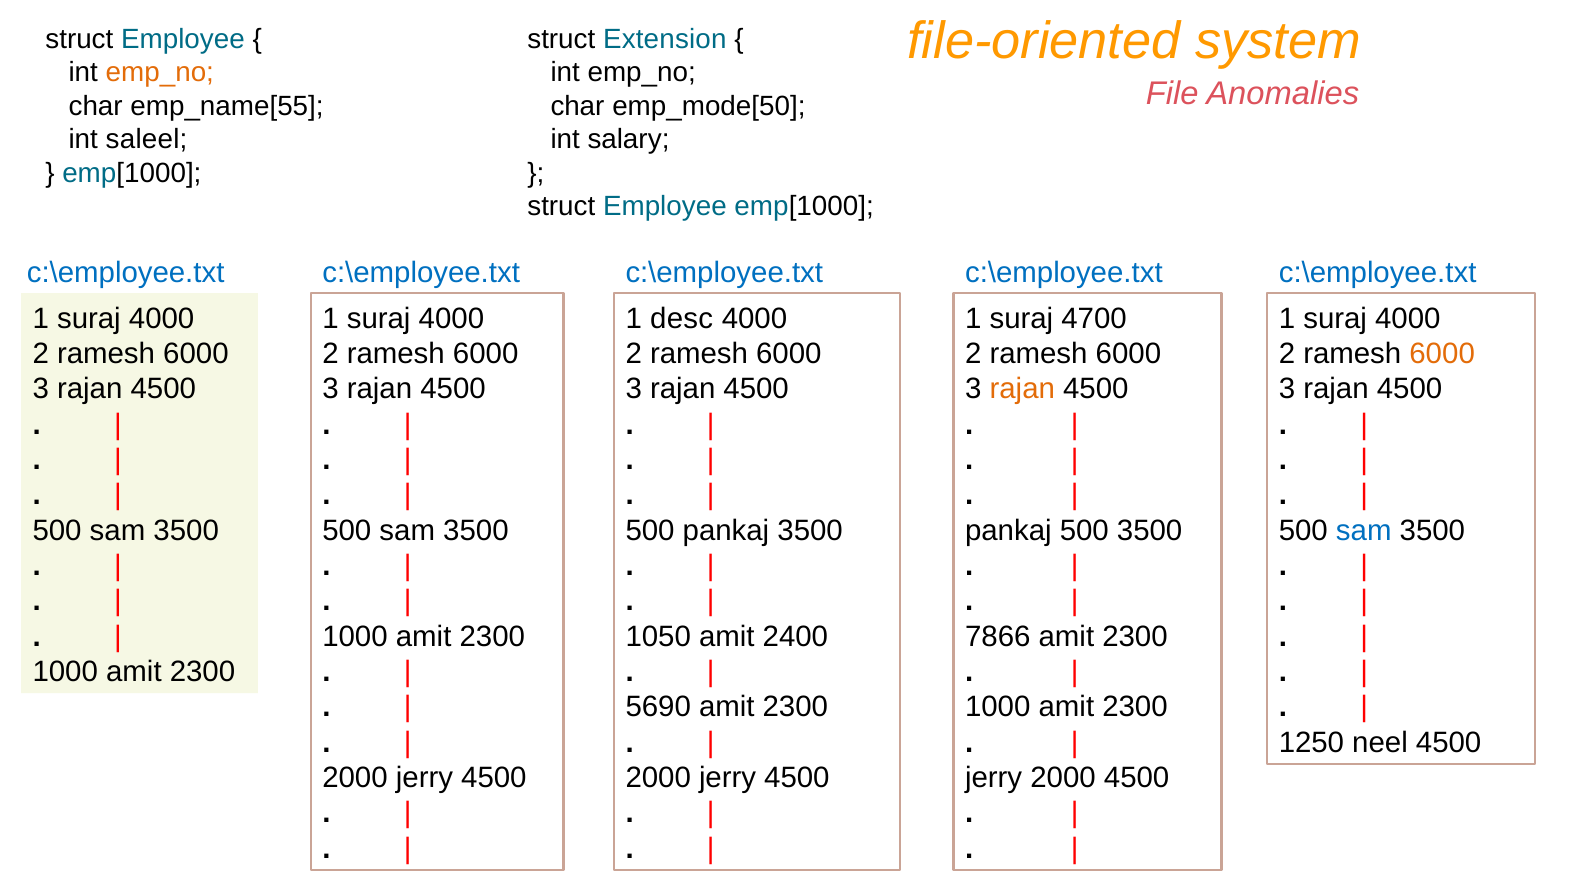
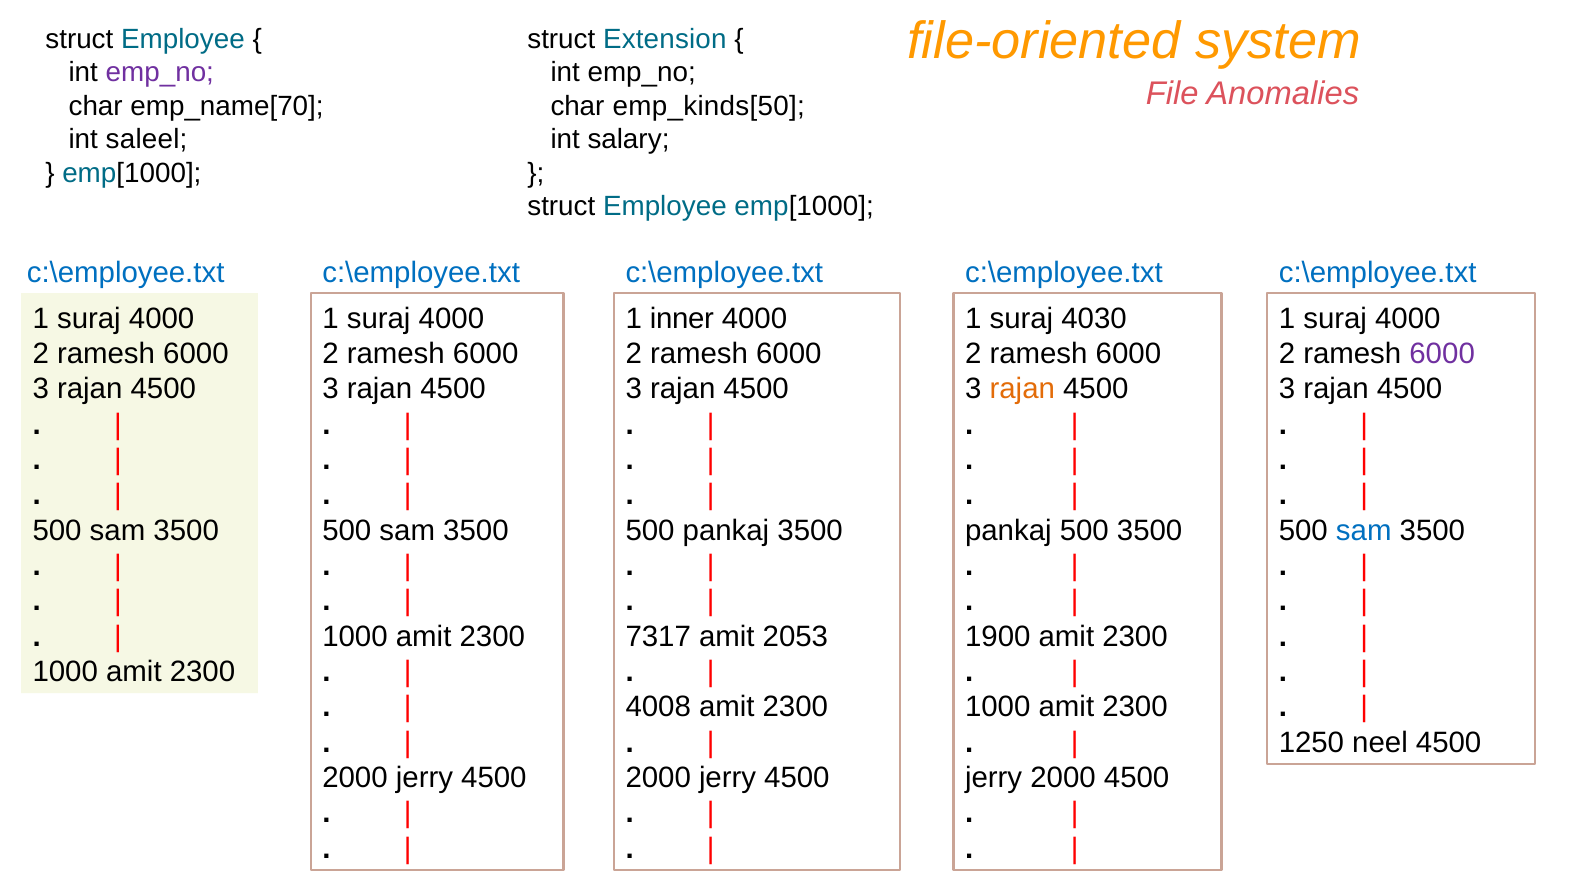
emp_no at (160, 73) colour: orange -> purple
emp_name[55: emp_name[55 -> emp_name[70
emp_mode[50: emp_mode[50 -> emp_kinds[50
desc: desc -> inner
4700: 4700 -> 4030
6000 at (1442, 354) colour: orange -> purple
1050: 1050 -> 7317
2400: 2400 -> 2053
7866: 7866 -> 1900
5690: 5690 -> 4008
